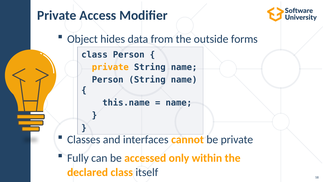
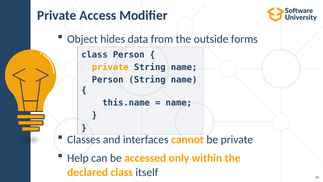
Fully: Fully -> Help
